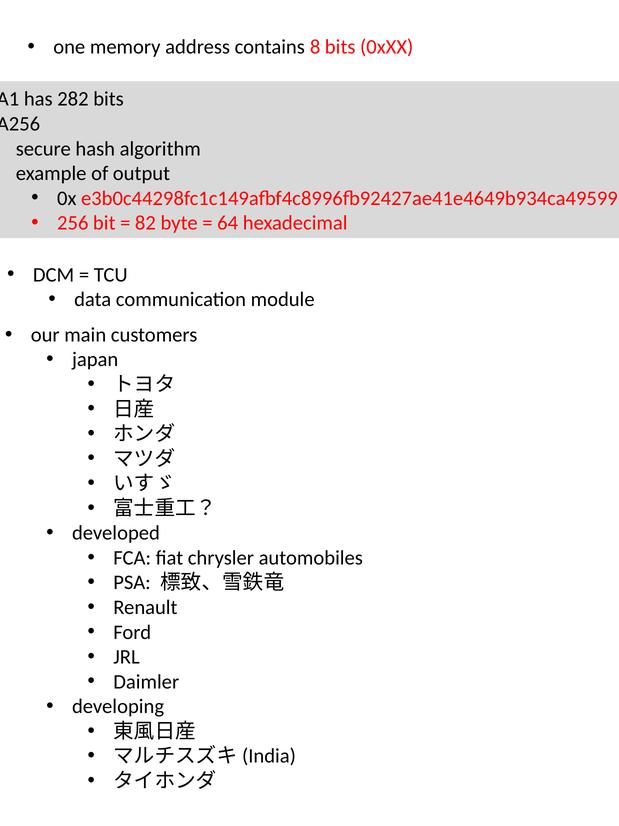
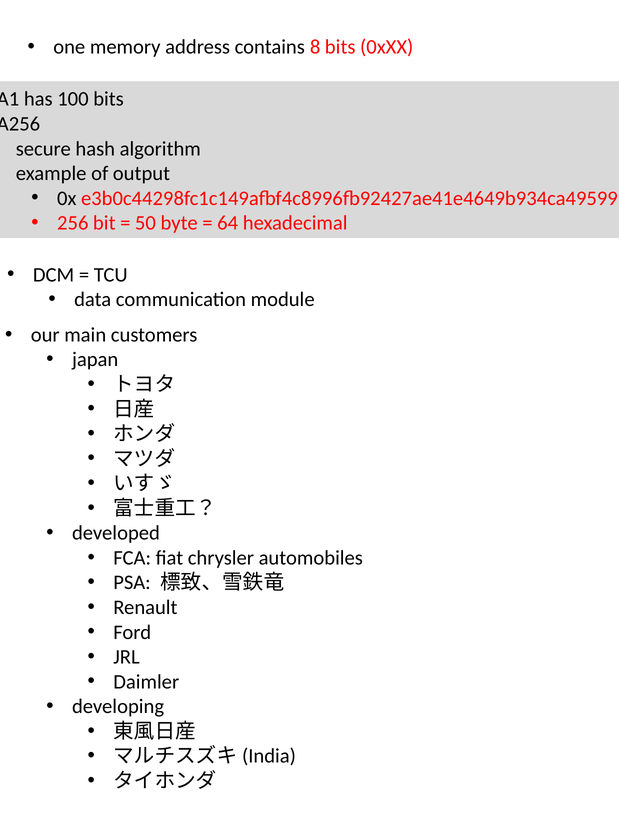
282: 282 -> 100
82: 82 -> 50
